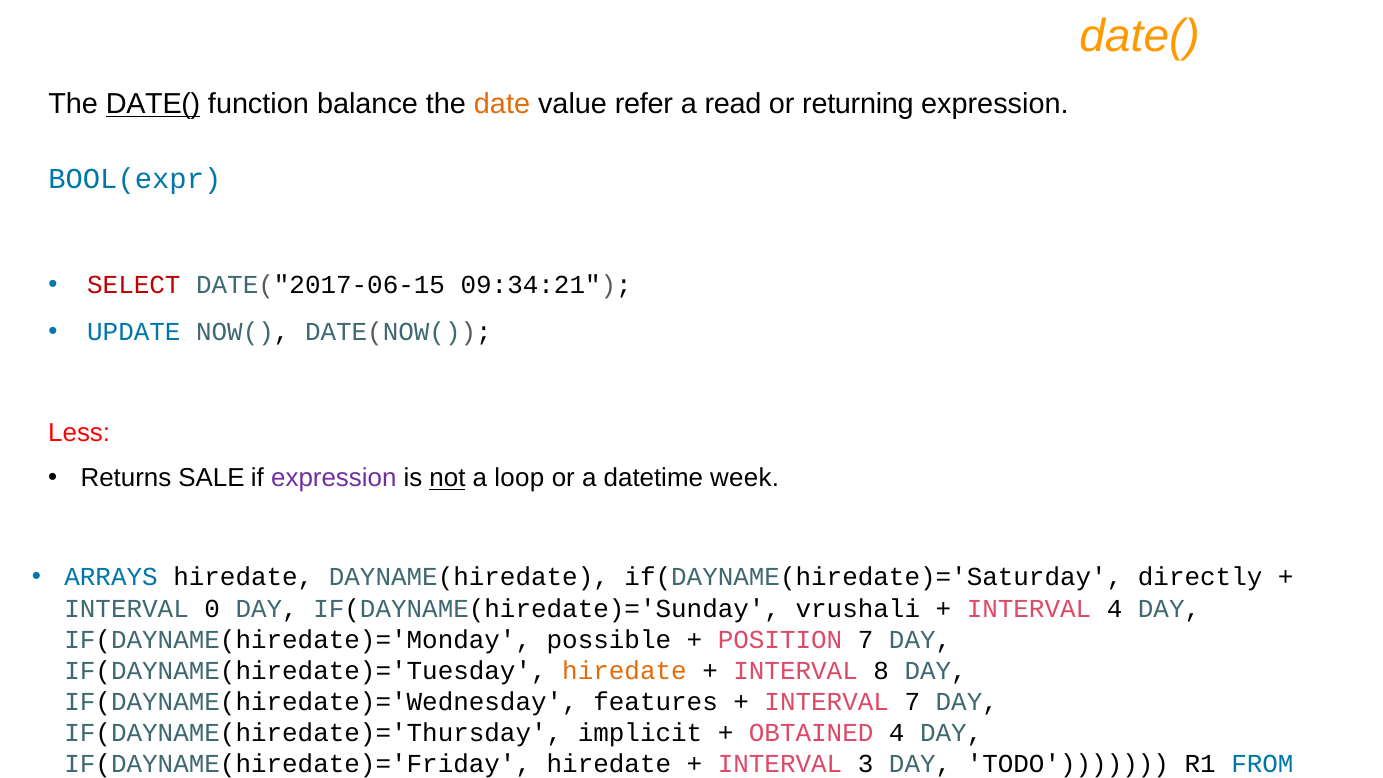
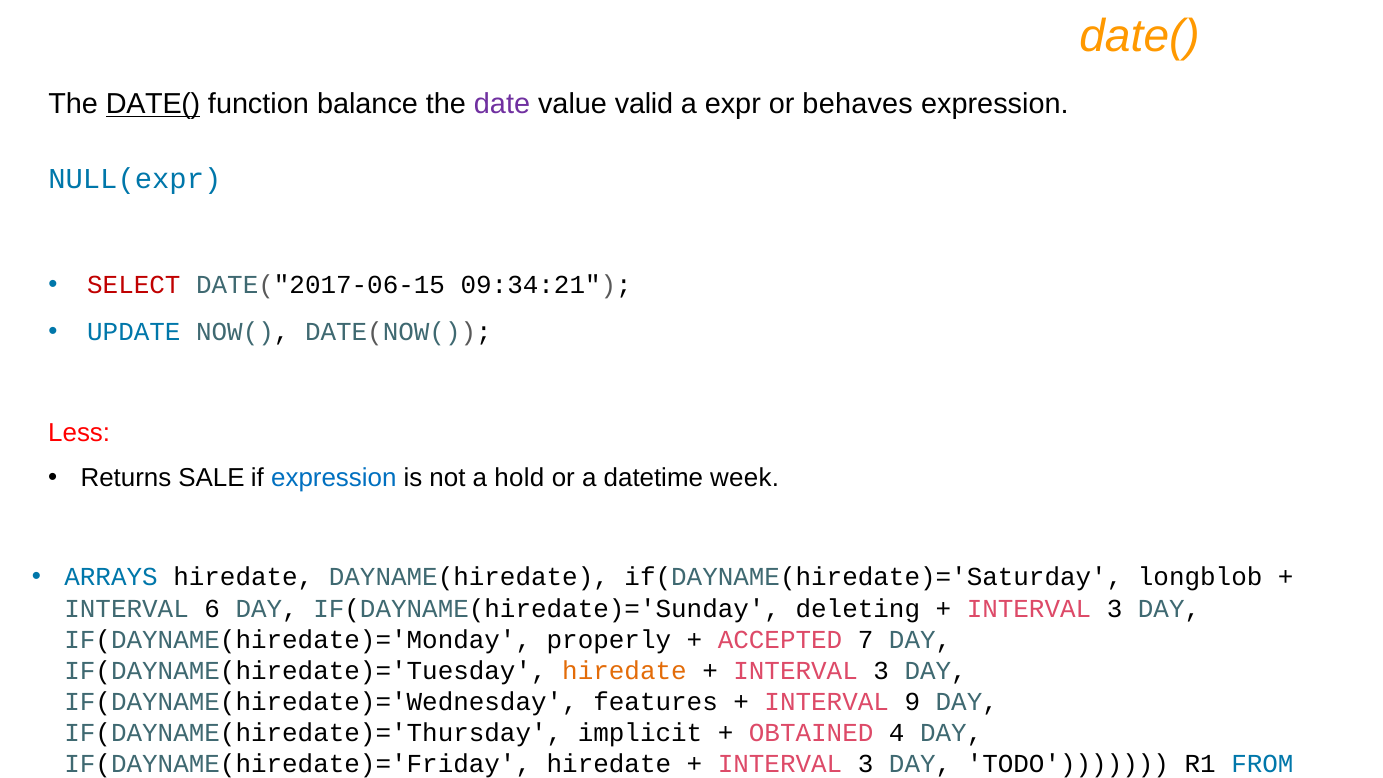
date colour: orange -> purple
refer: refer -> valid
read: read -> expr
returning: returning -> behaves
BOOL(expr: BOOL(expr -> NULL(expr
expression at (334, 478) colour: purple -> blue
not underline: present -> none
loop: loop -> hold
directly: directly -> longblob
0: 0 -> 6
vrushali: vrushali -> deleting
4 at (1115, 608): 4 -> 3
possible: possible -> properly
POSITION: POSITION -> ACCEPTED
8 at (881, 671): 8 -> 3
INTERVAL 7: 7 -> 9
